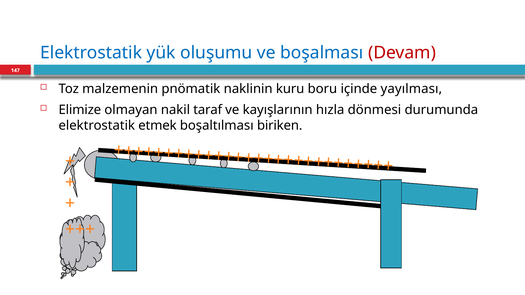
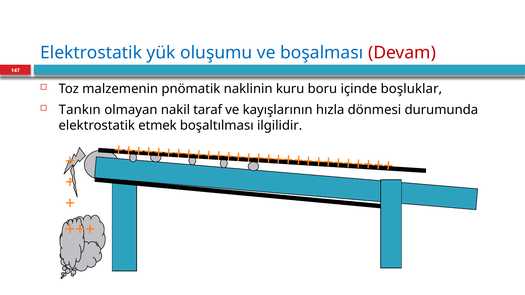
yayılması: yayılması -> boşluklar
Elimize: Elimize -> Tankın
biriken: biriken -> ilgilidir
